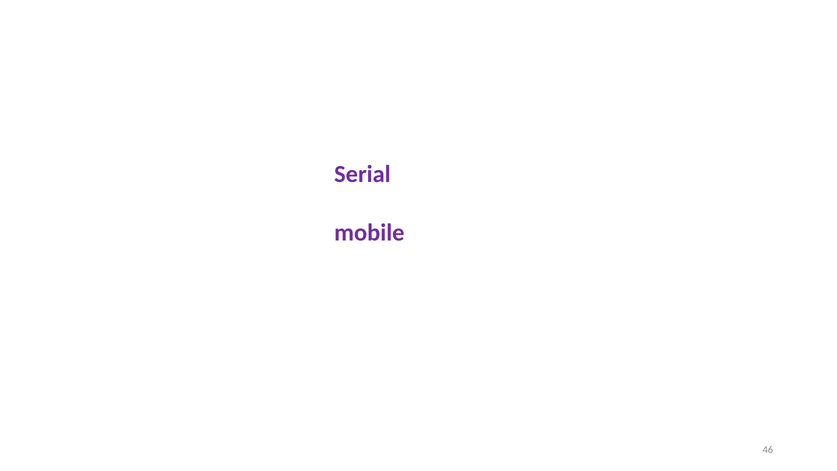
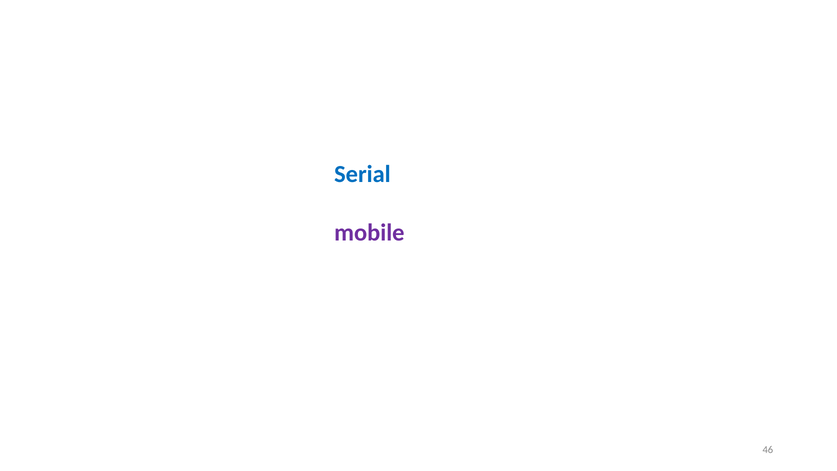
Serial colour: purple -> blue
